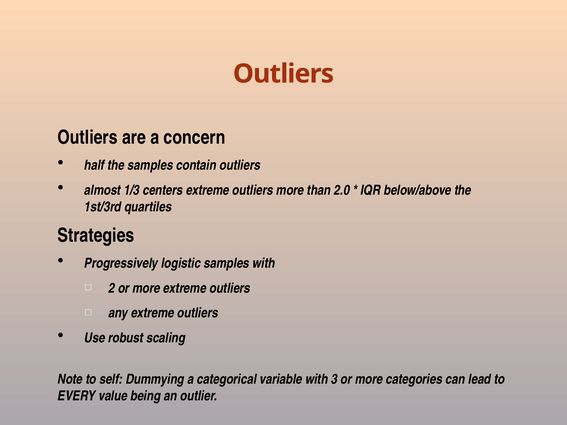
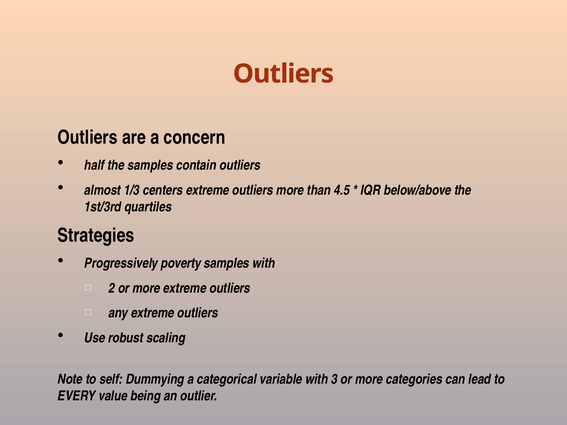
2.0: 2.0 -> 4.5
logistic: logistic -> poverty
